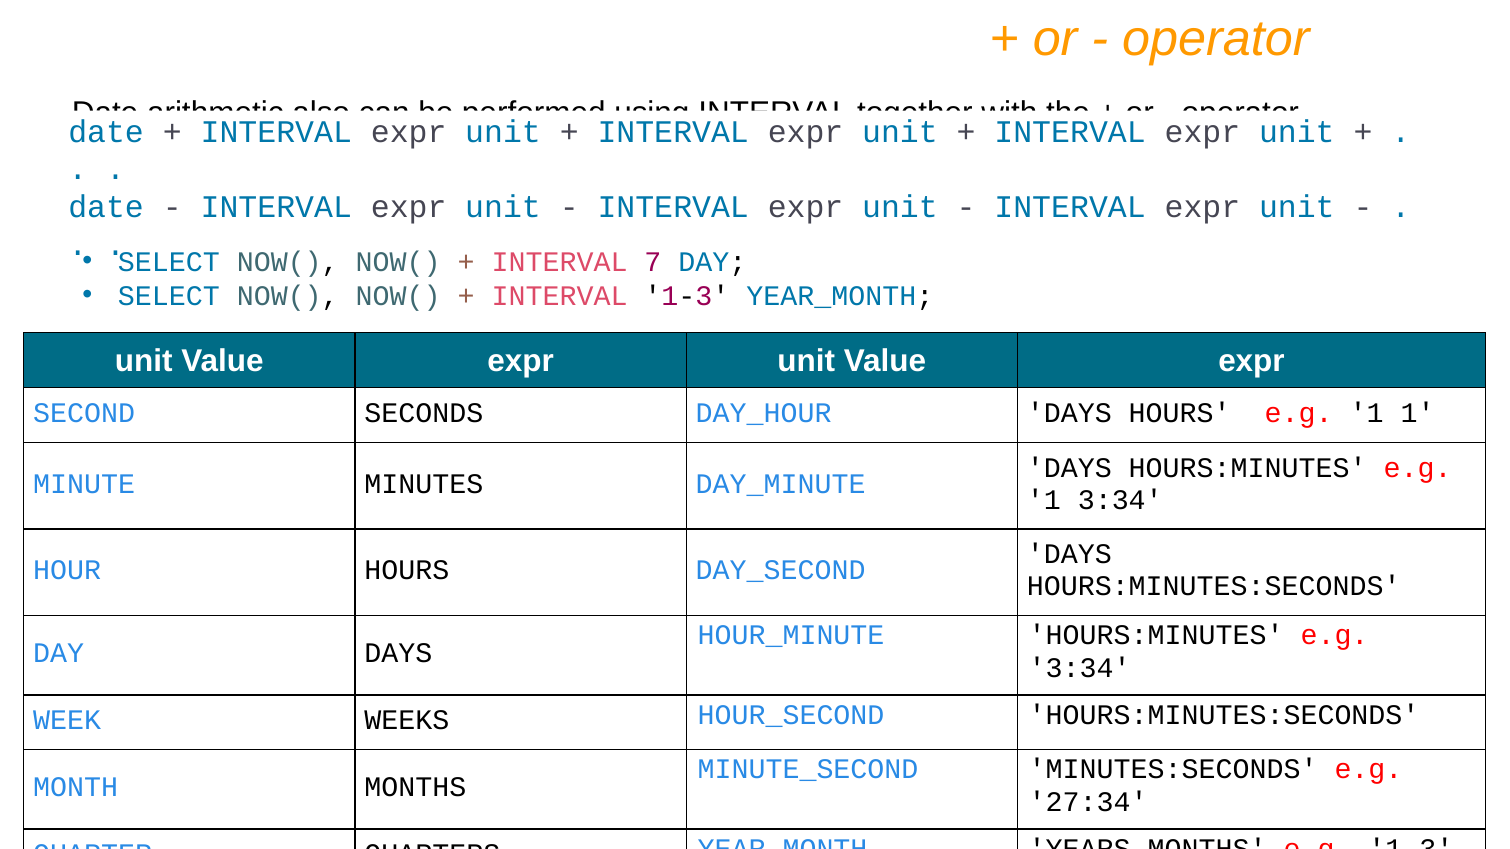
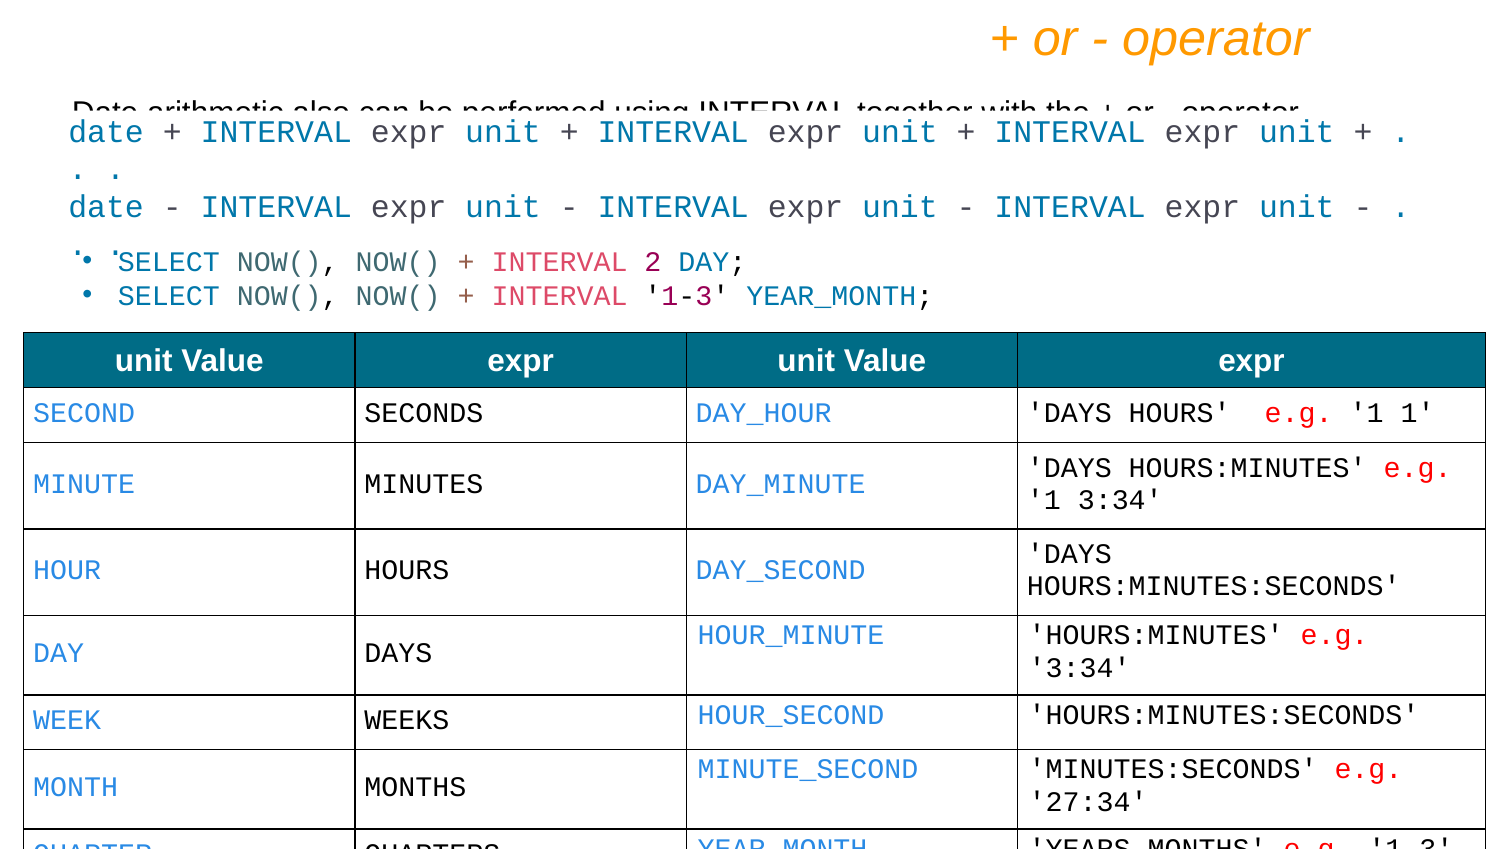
7: 7 -> 2
